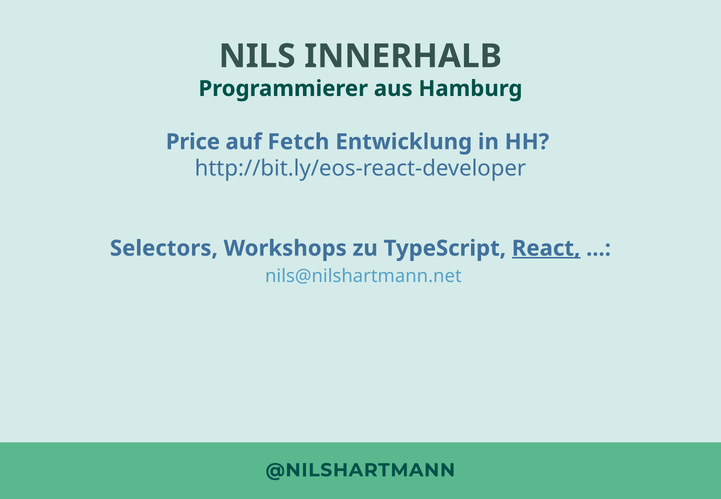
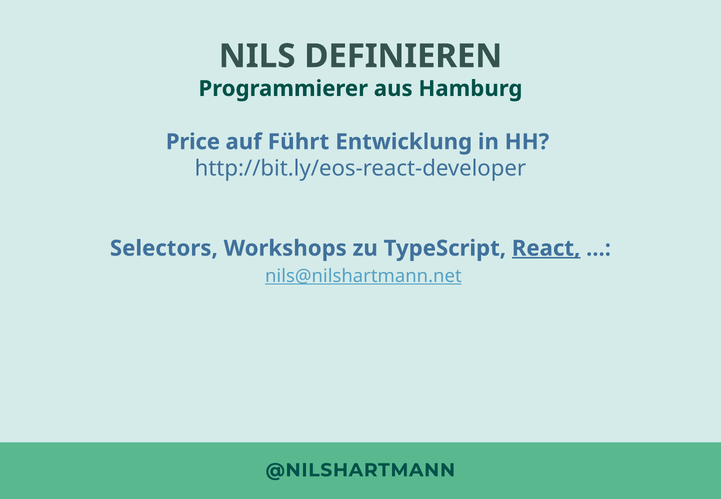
INNERHALB: INNERHALB -> DEFINIEREN
Fetch: Fetch -> Führt
nils@nilshartmann.net underline: none -> present
